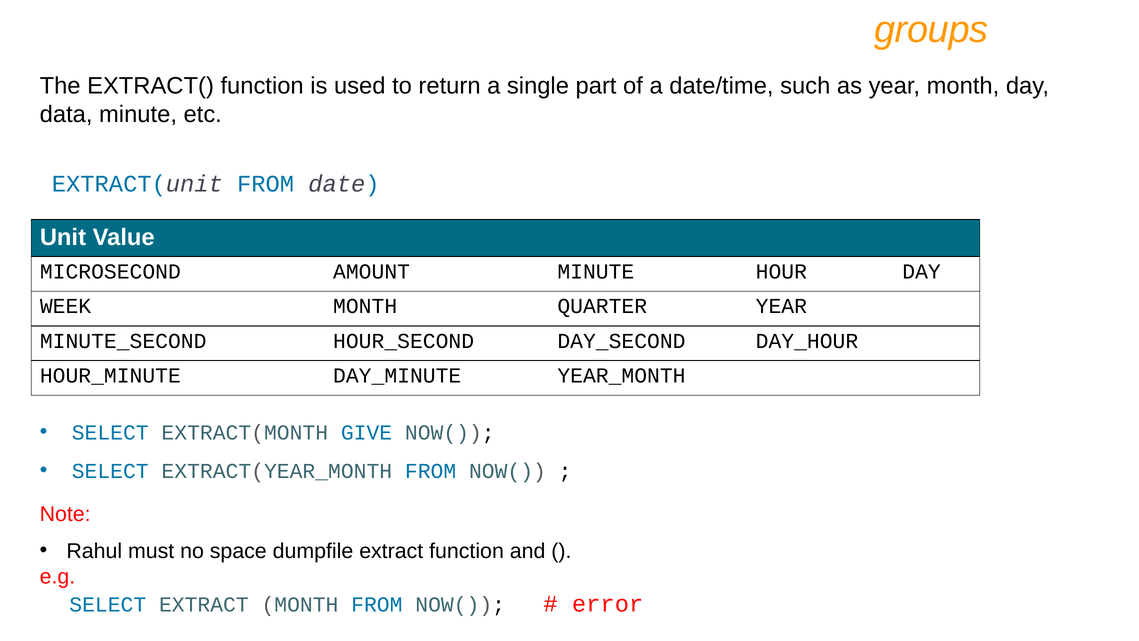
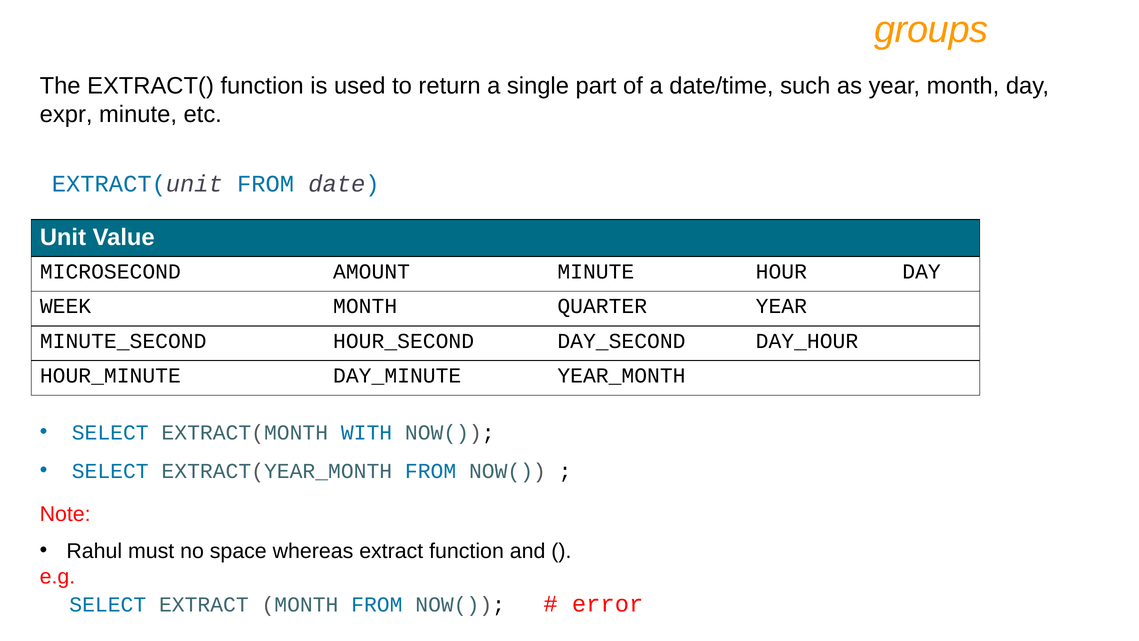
data: data -> expr
GIVE: GIVE -> WITH
dumpfile: dumpfile -> whereas
